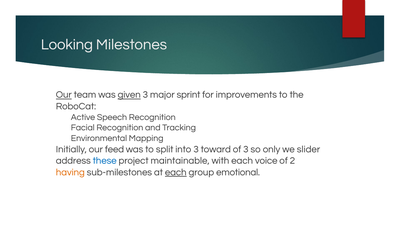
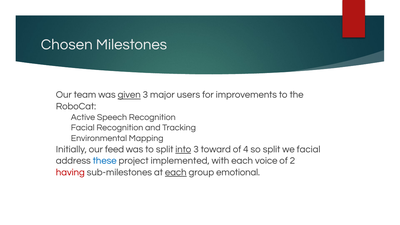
Looking: Looking -> Chosen
Our at (64, 95) underline: present -> none
sprint: sprint -> users
into underline: none -> present
of 3: 3 -> 4
so only: only -> split
we slider: slider -> facial
maintainable: maintainable -> implemented
having colour: orange -> red
